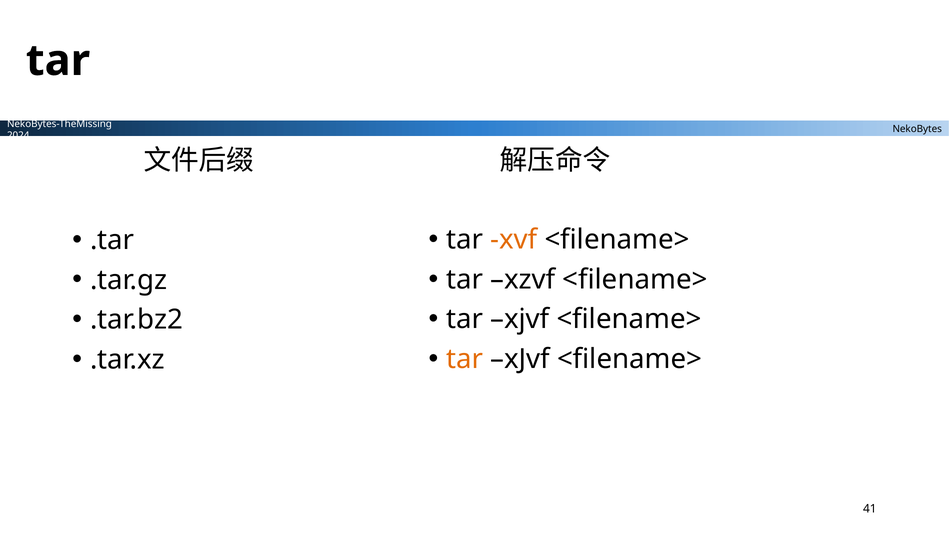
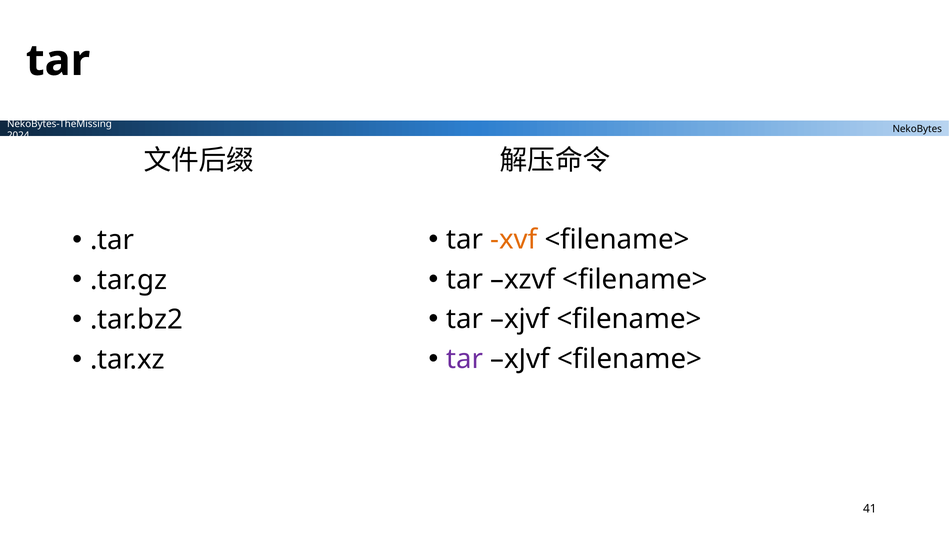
tar at (465, 359) colour: orange -> purple
